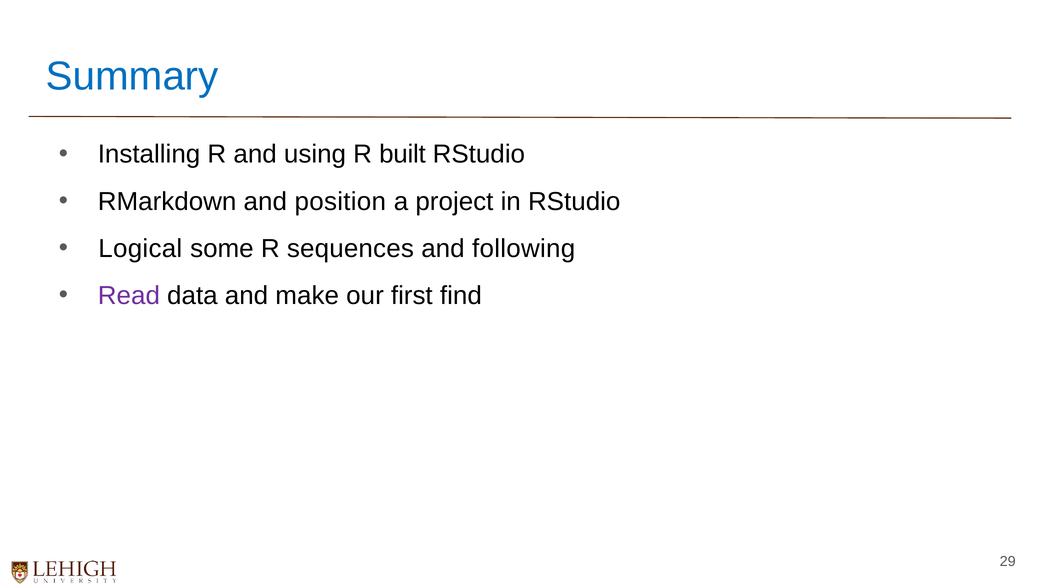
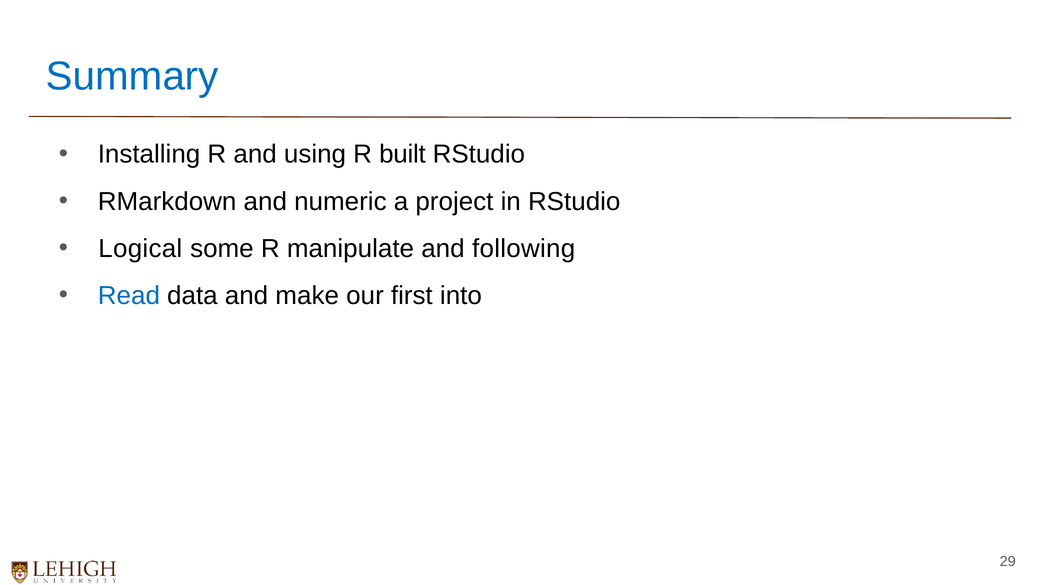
position: position -> numeric
sequences: sequences -> manipulate
Read colour: purple -> blue
find: find -> into
